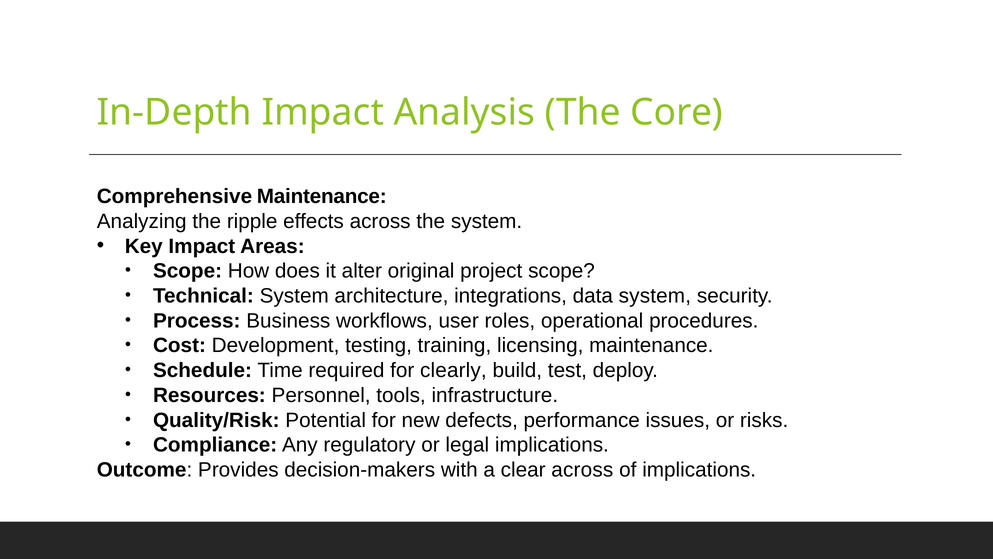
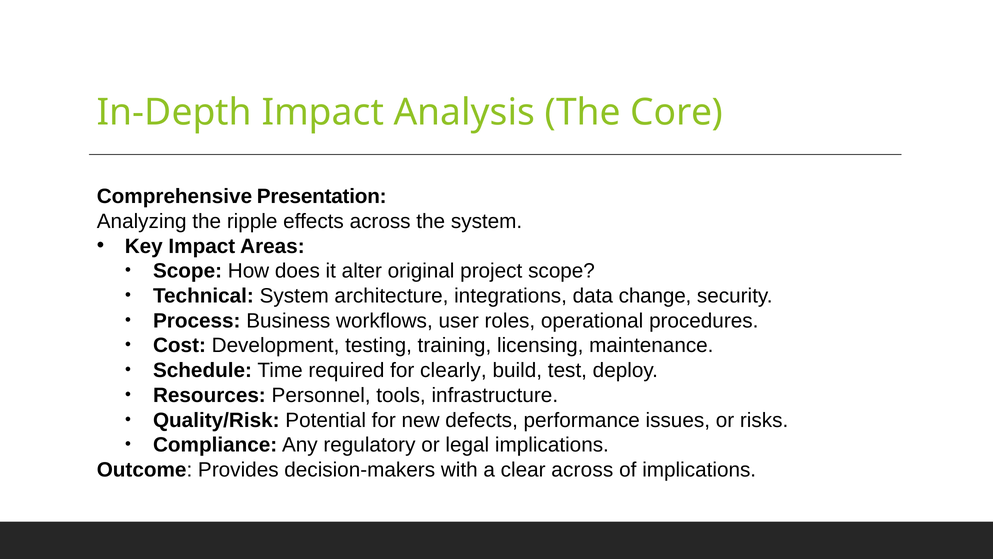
Comprehensive Maintenance: Maintenance -> Presentation
data system: system -> change
